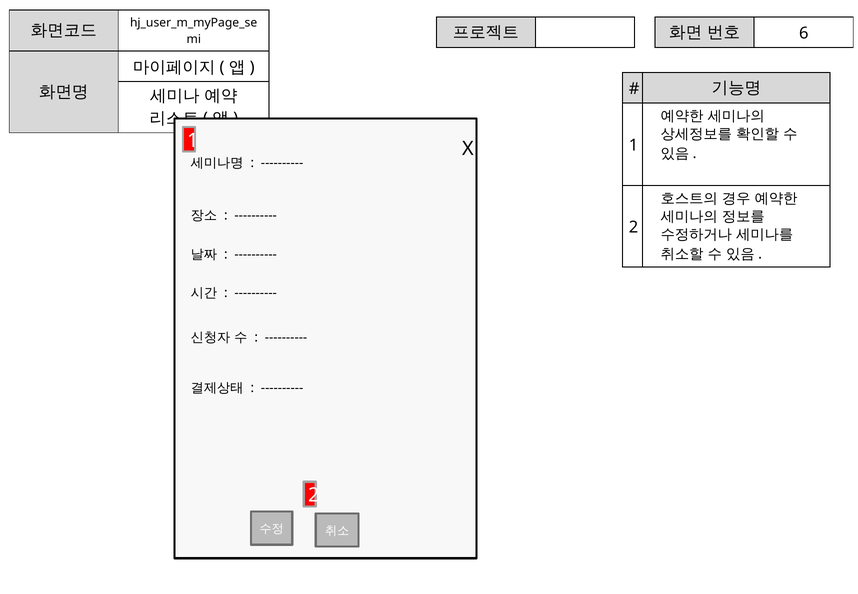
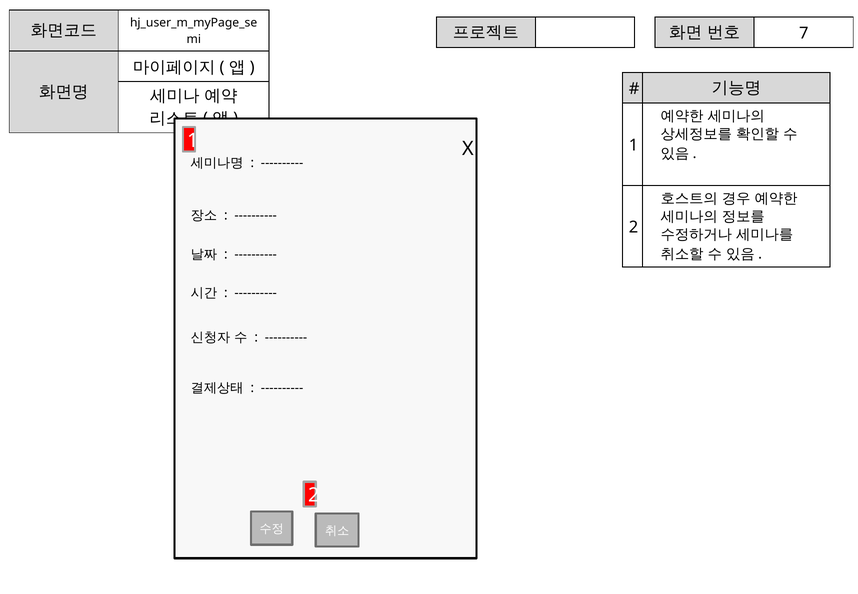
6: 6 -> 7
